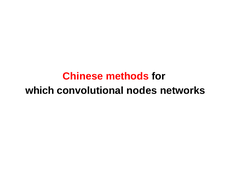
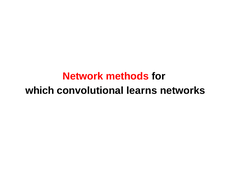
Chinese: Chinese -> Network
nodes: nodes -> learns
